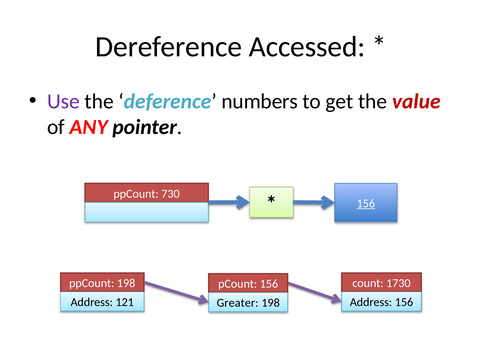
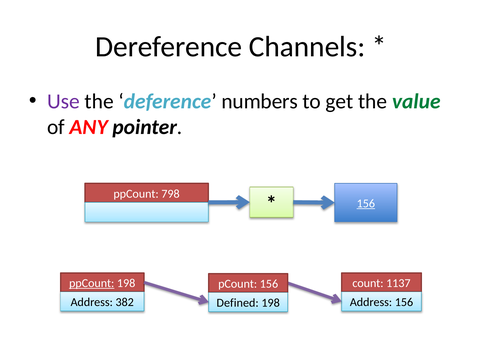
Accessed: Accessed -> Channels
value colour: red -> green
730: 730 -> 798
ppCount at (92, 283) underline: none -> present
1730: 1730 -> 1137
121: 121 -> 382
Greater: Greater -> Defined
